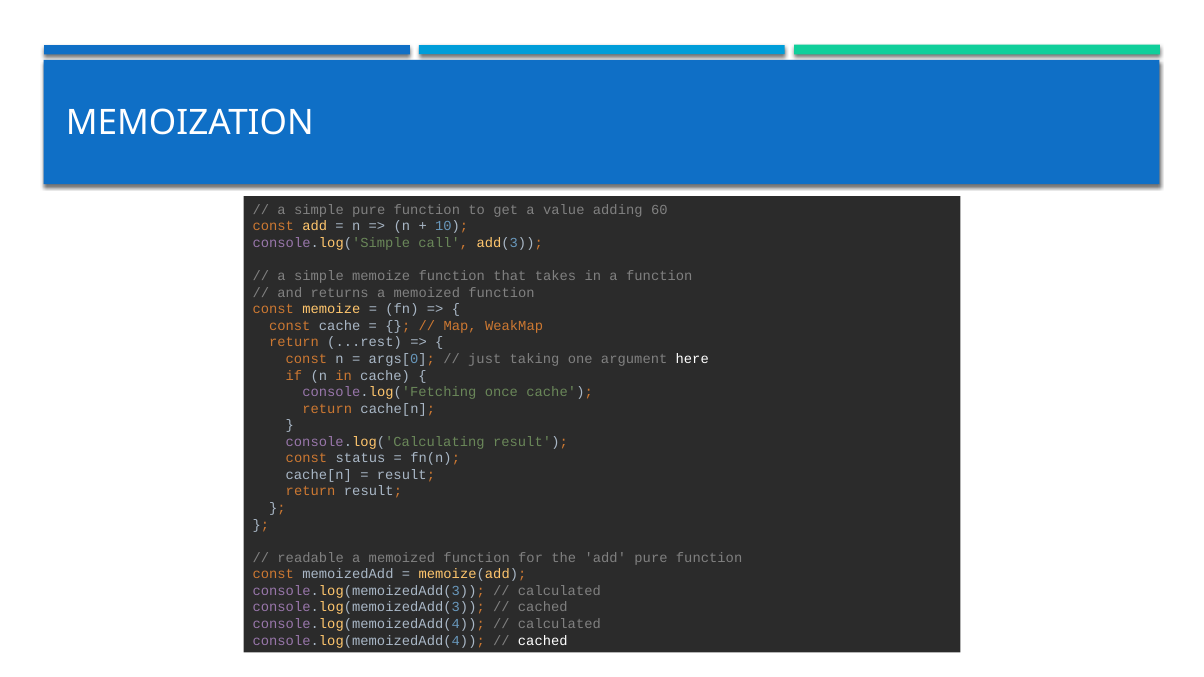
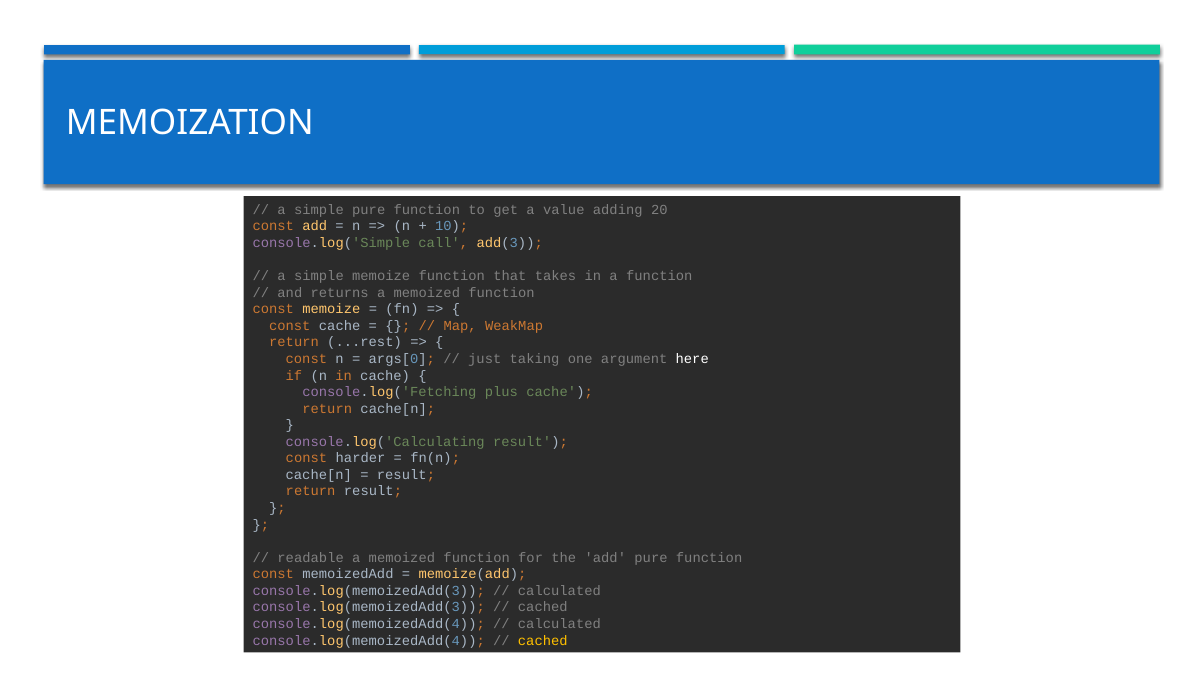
60: 60 -> 20
once: once -> plus
status: status -> harder
cached at (543, 641) colour: white -> yellow
